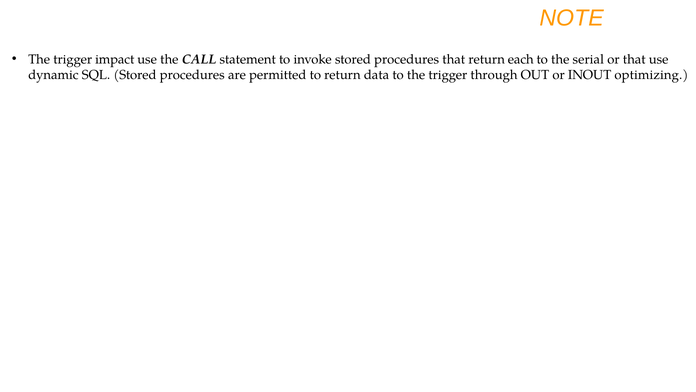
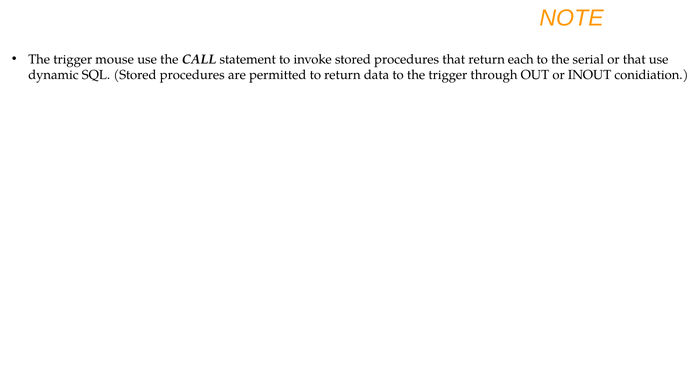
impact: impact -> mouse
optimizing: optimizing -> conidiation
